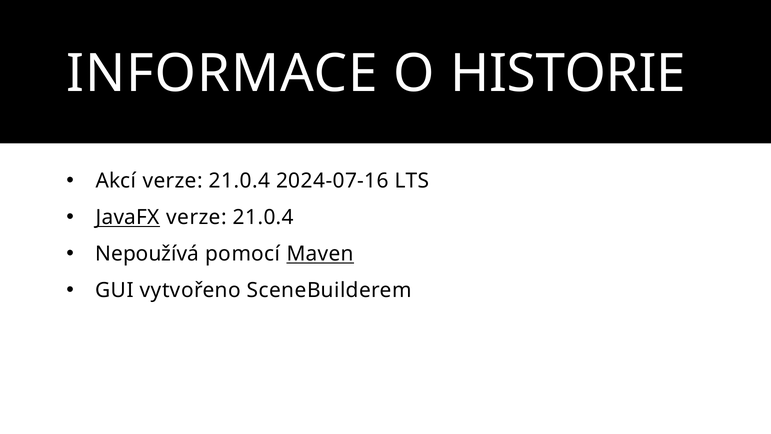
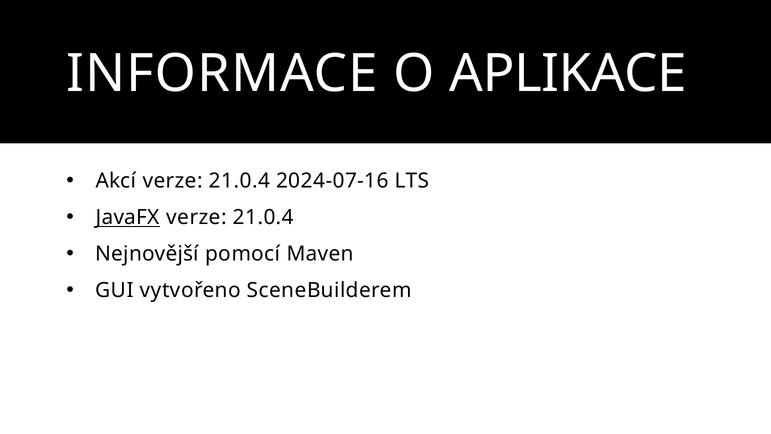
HISTORIE: HISTORIE -> APLIKACE
Nepoužívá: Nepoužívá -> Nejnovější
Maven underline: present -> none
